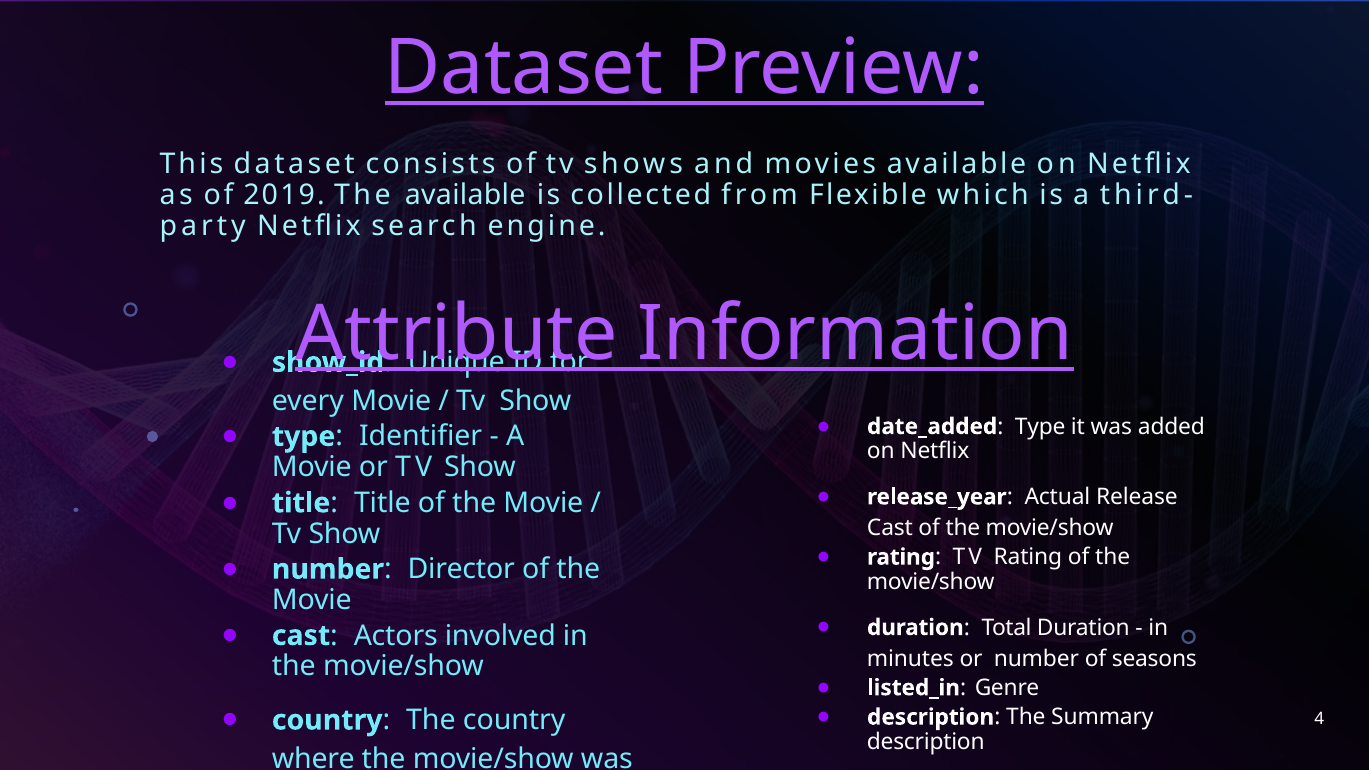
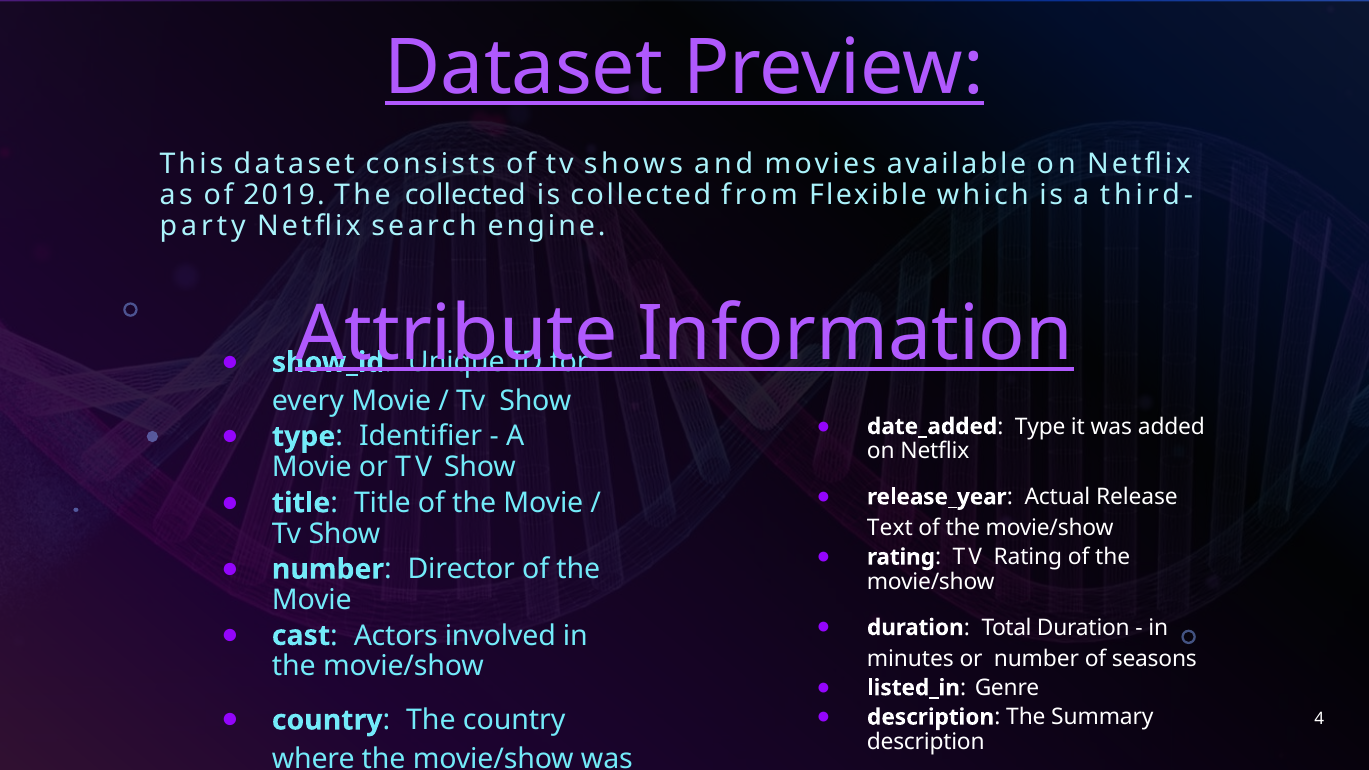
The available: available -> collected
Cast at (890, 528): Cast -> Text
